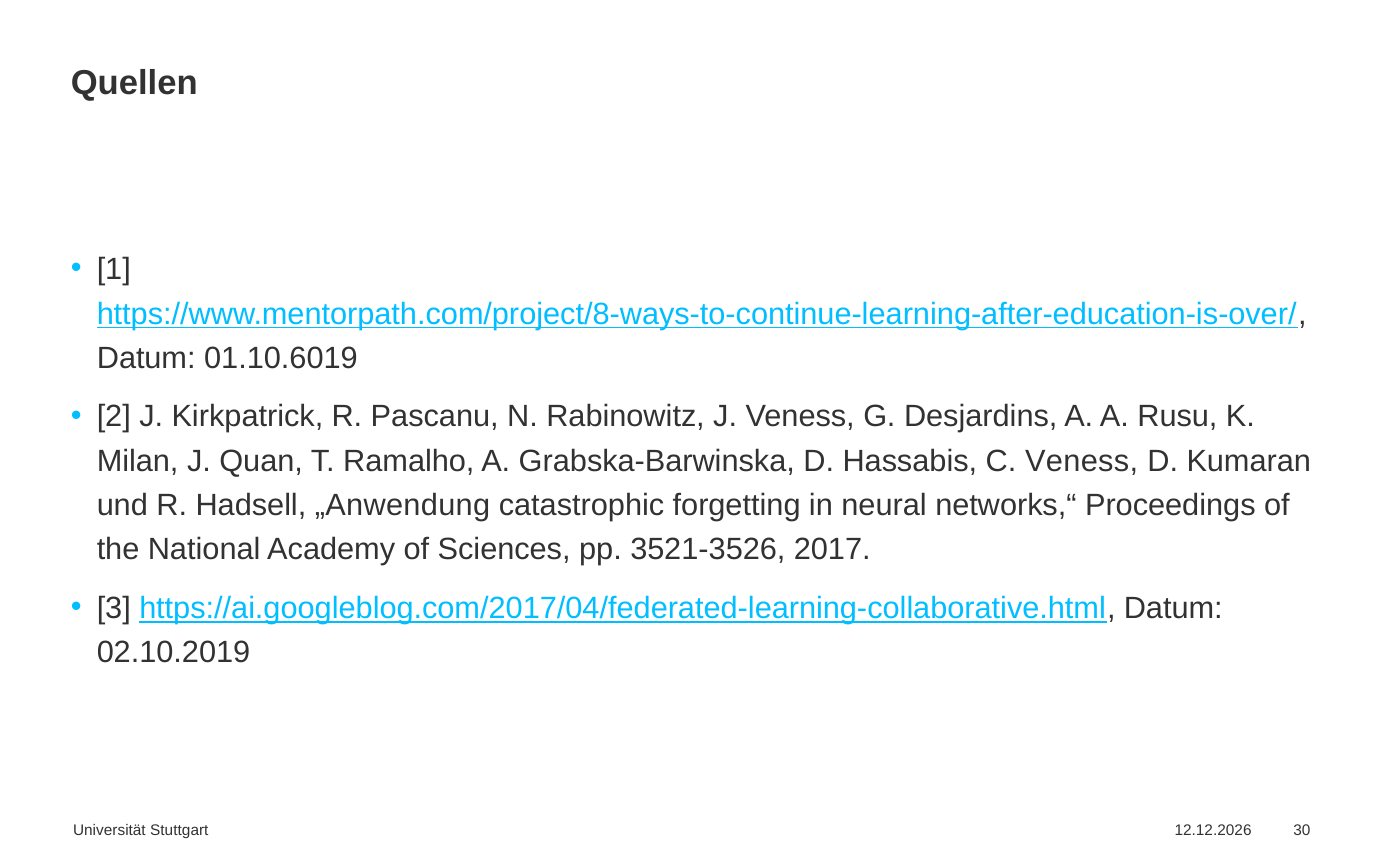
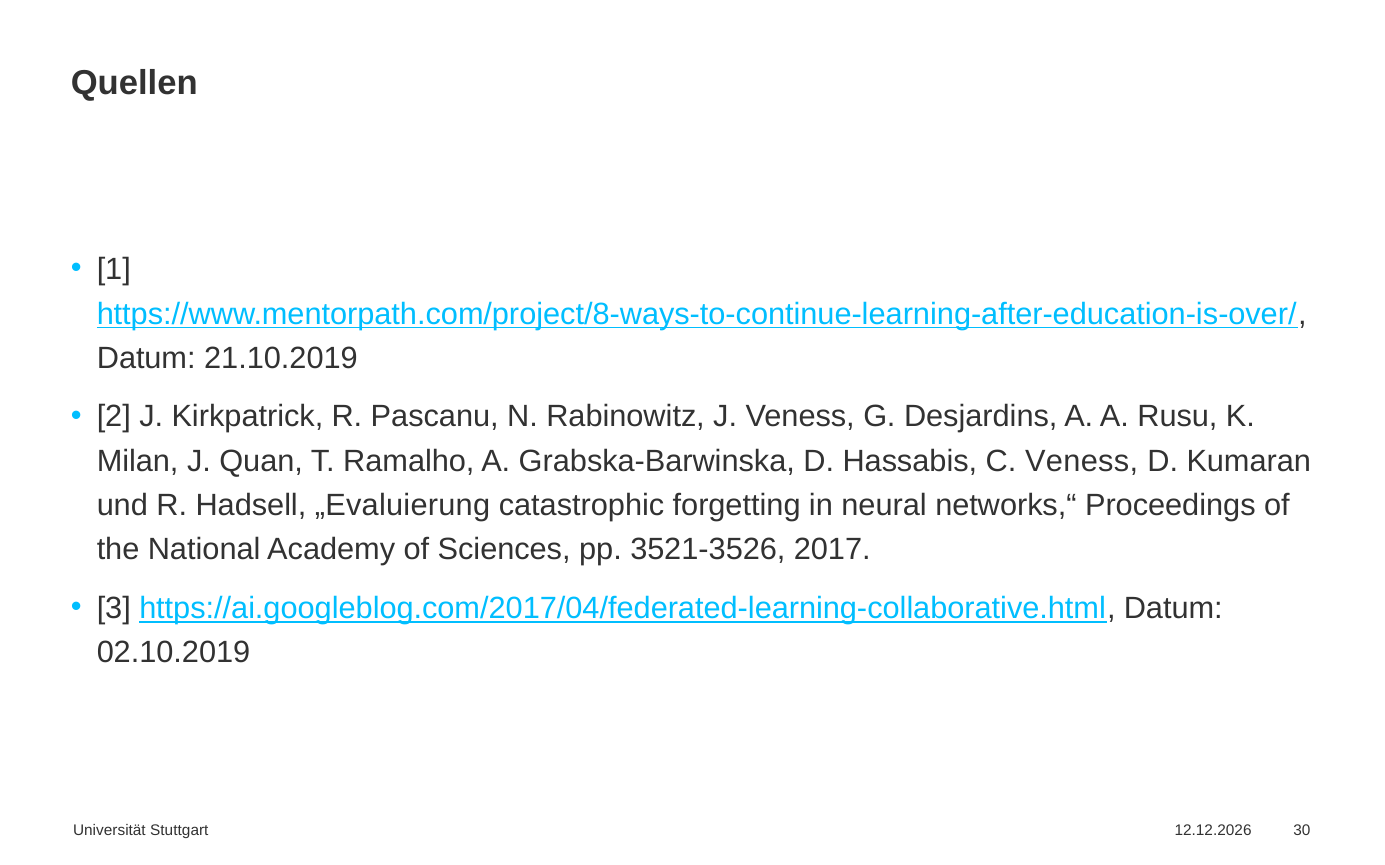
01.10.6019: 01.10.6019 -> 21.10.2019
„Anwendung: „Anwendung -> „Evaluierung
